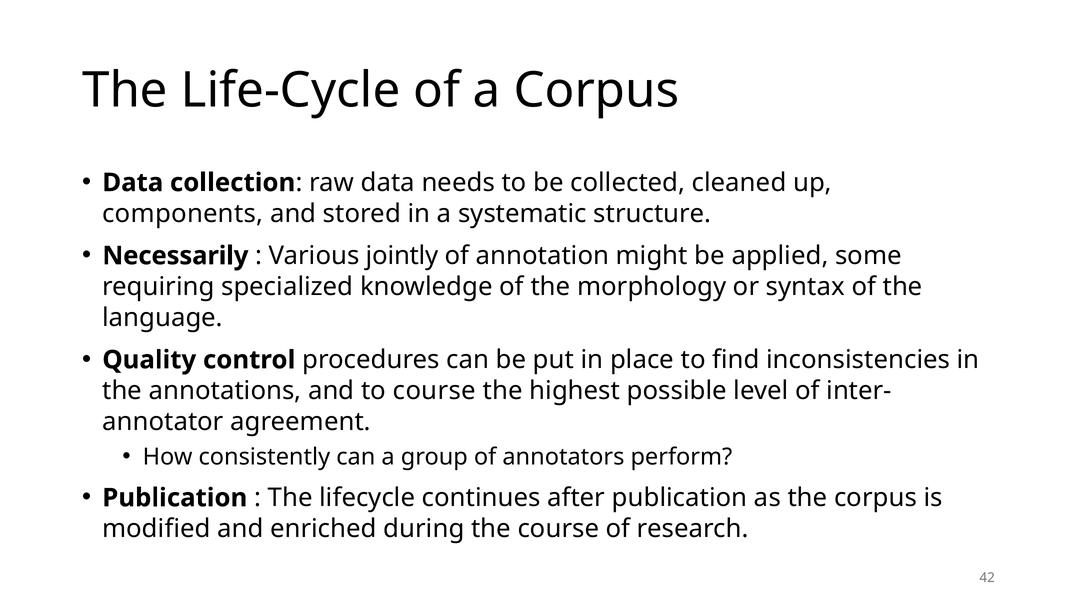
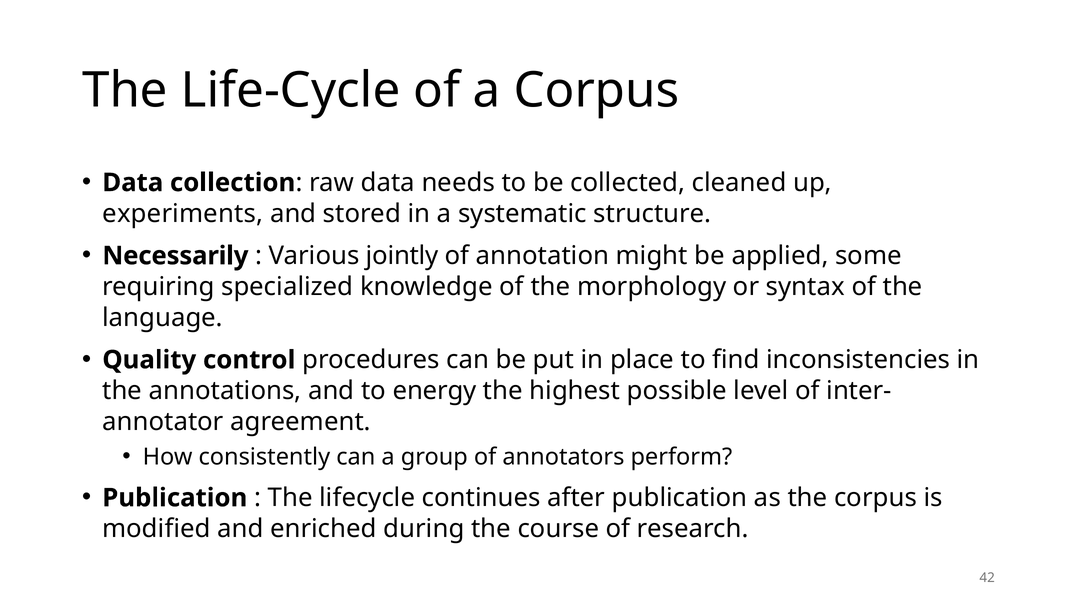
components: components -> experiments
to course: course -> energy
